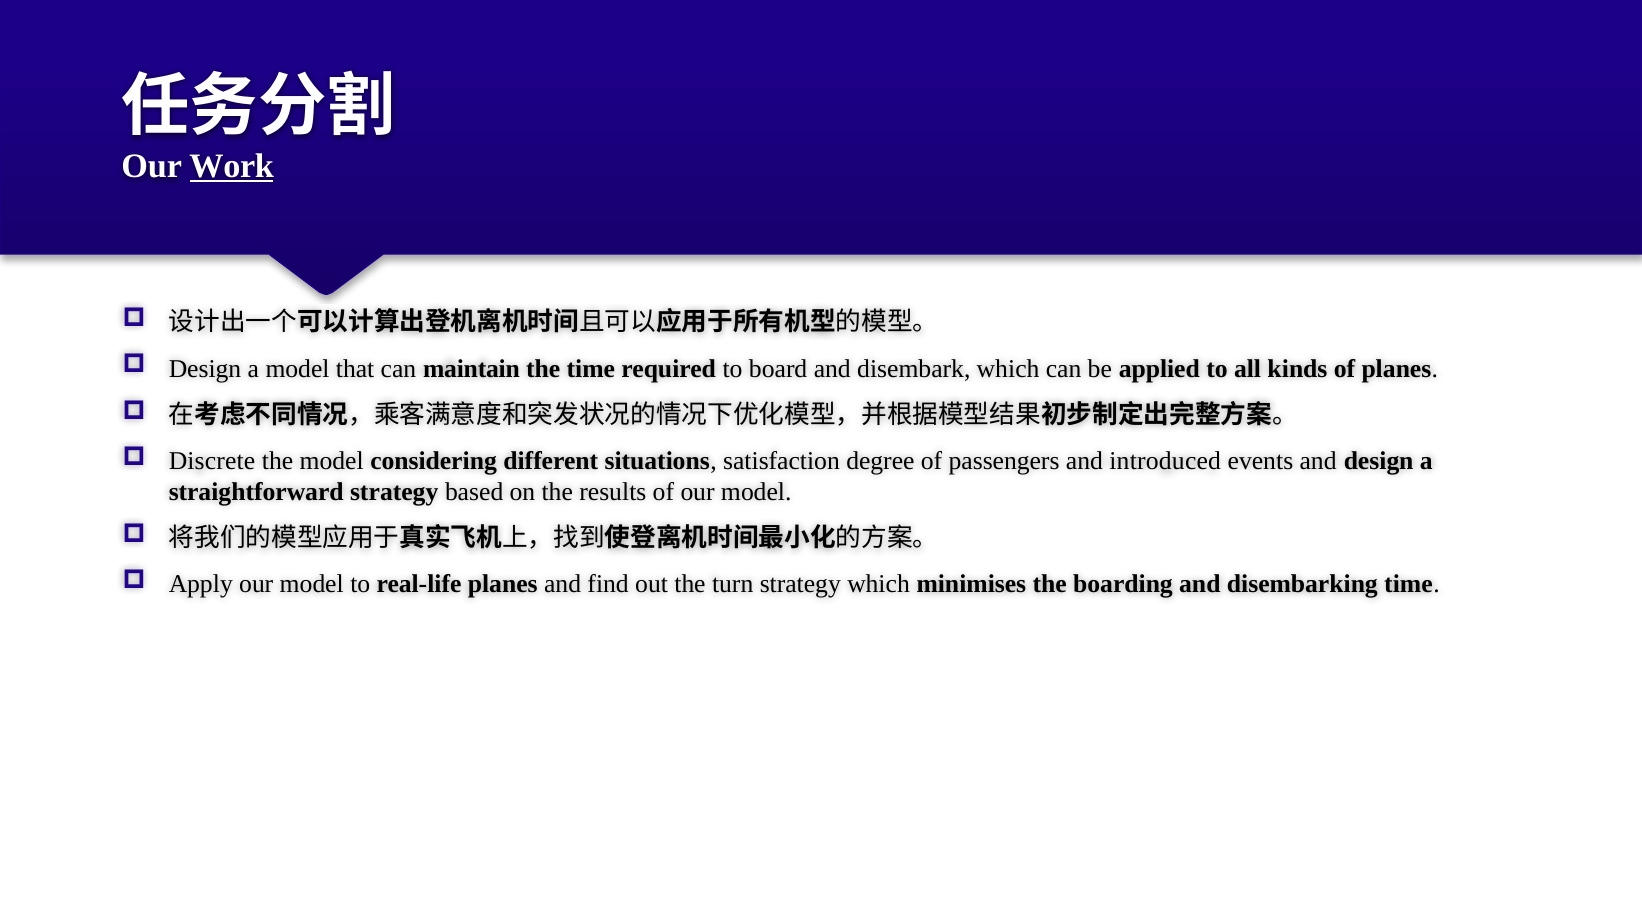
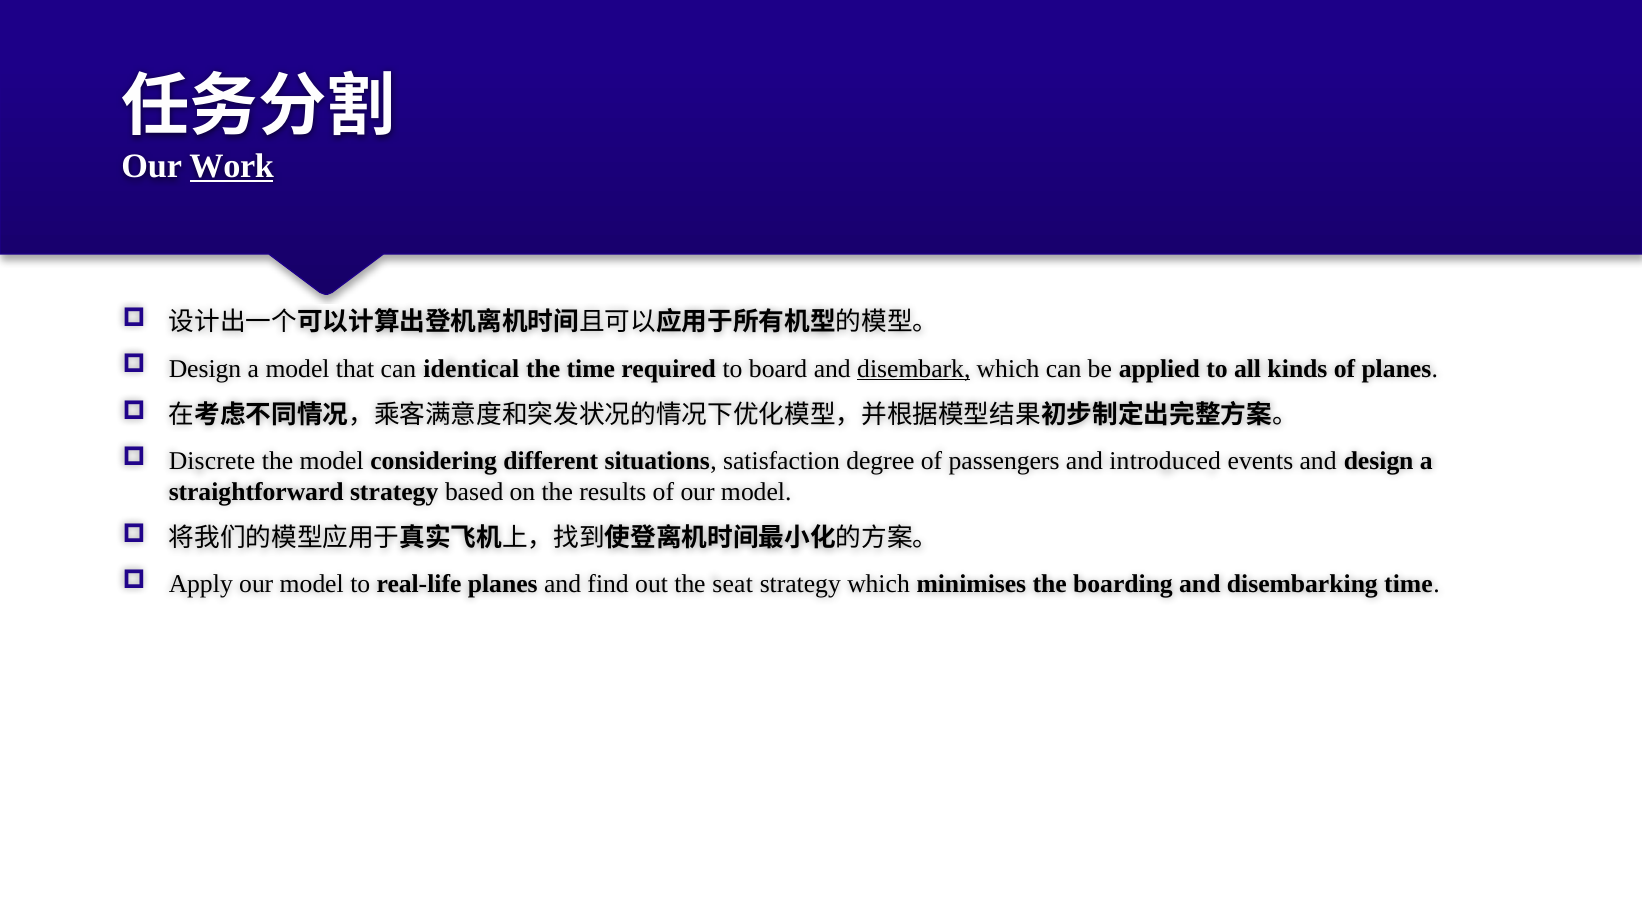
maintain: maintain -> identical
disembark underline: none -> present
turn: turn -> seat
